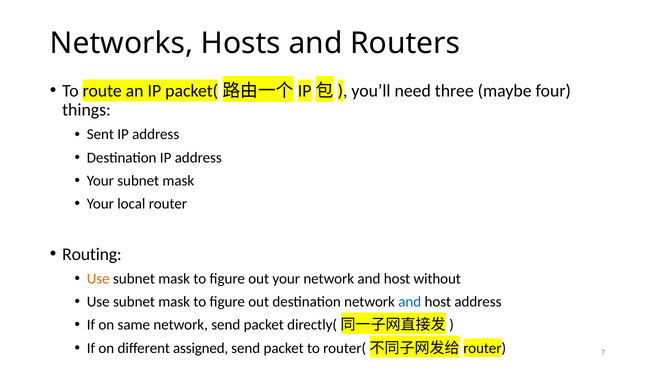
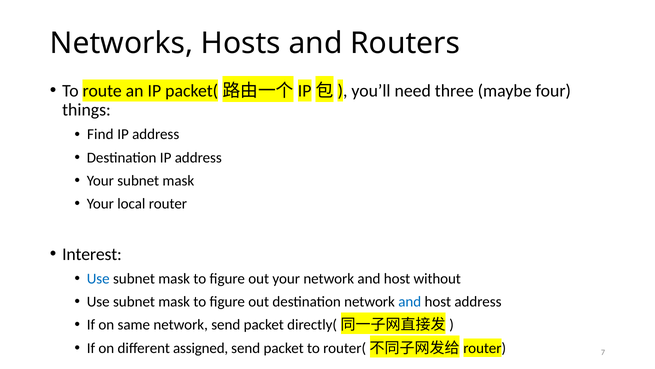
Sent: Sent -> Find
Routing: Routing -> Interest
Use at (98, 278) colour: orange -> blue
